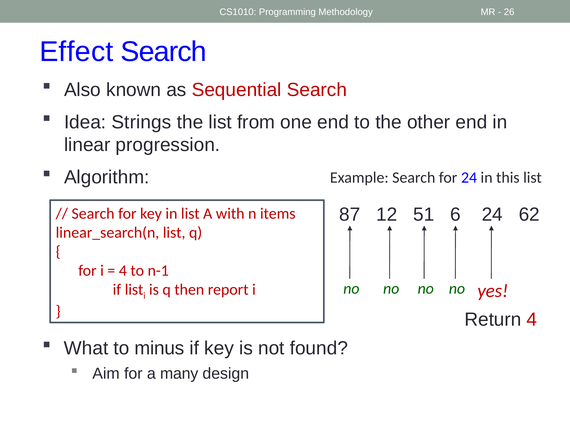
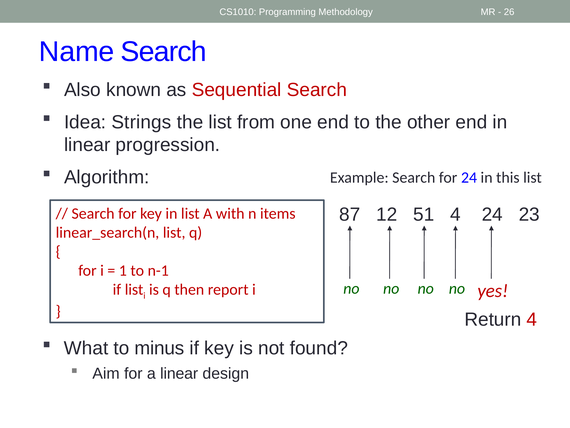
Effect: Effect -> Name
51 6: 6 -> 4
62: 62 -> 23
4 at (123, 270): 4 -> 1
a many: many -> linear
